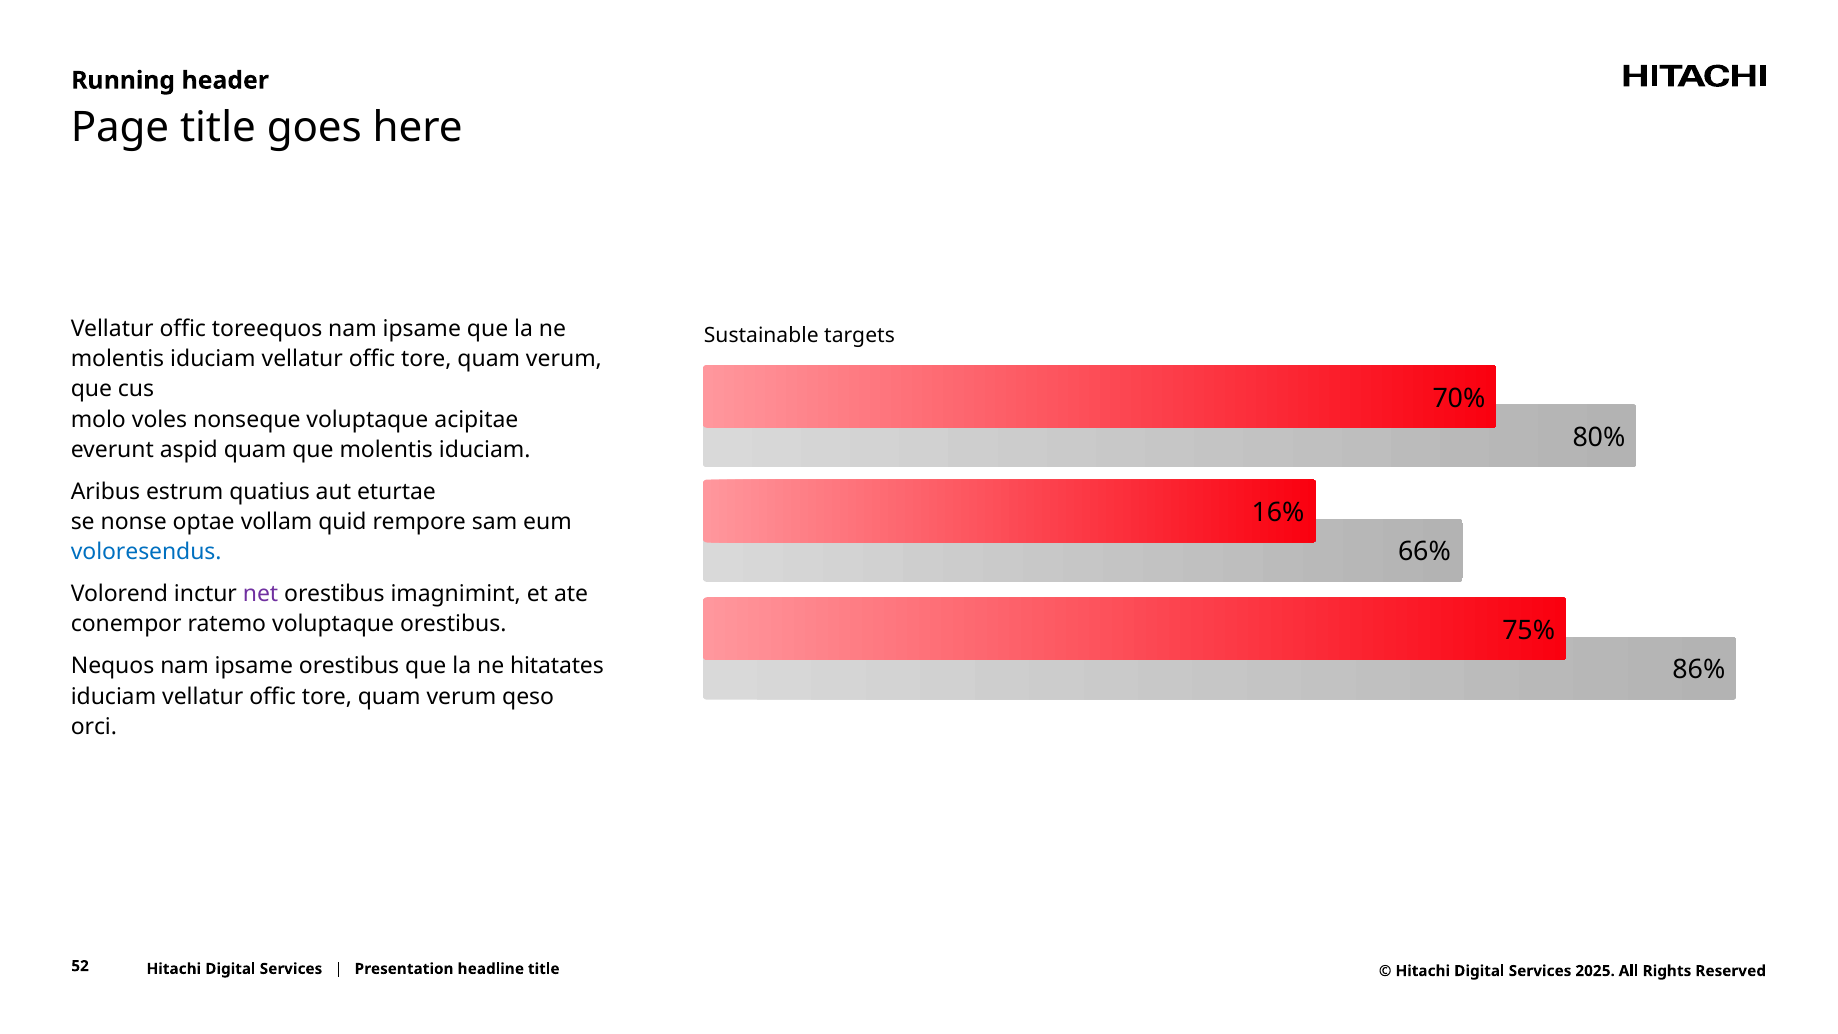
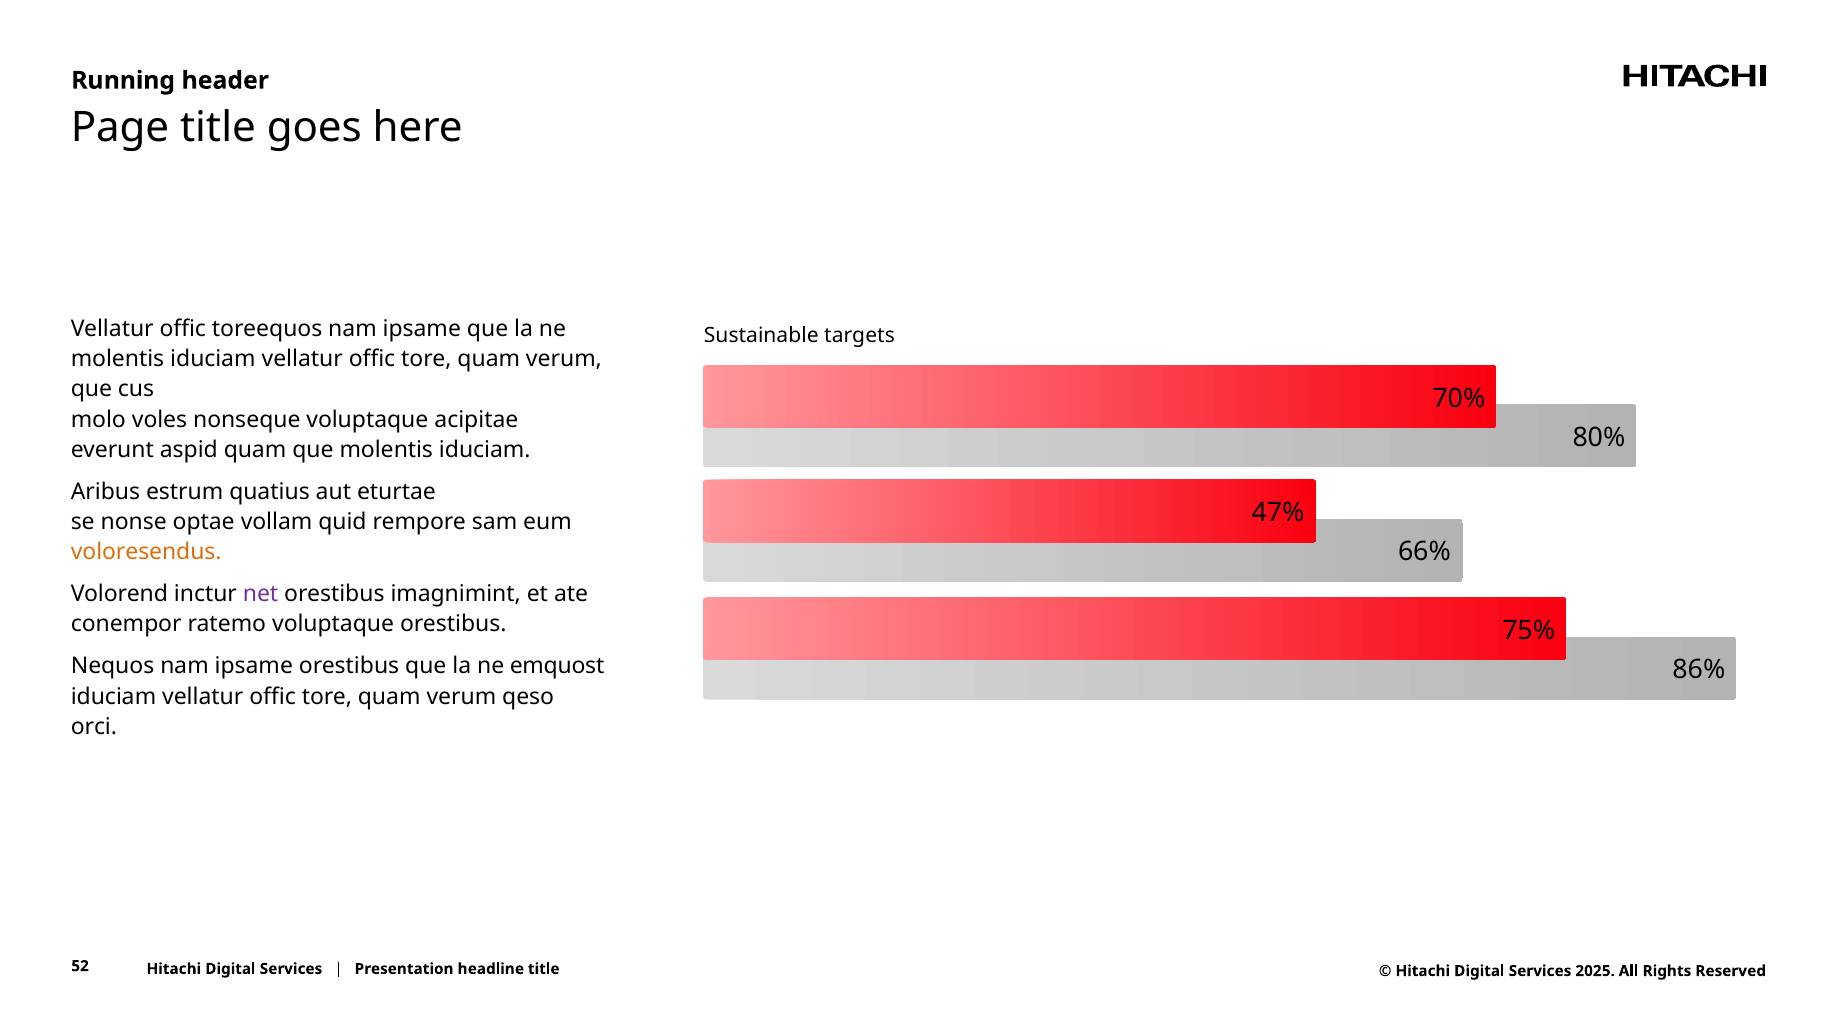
16%: 16% -> 47%
voloresendus colour: blue -> orange
hitatates: hitatates -> emquost
